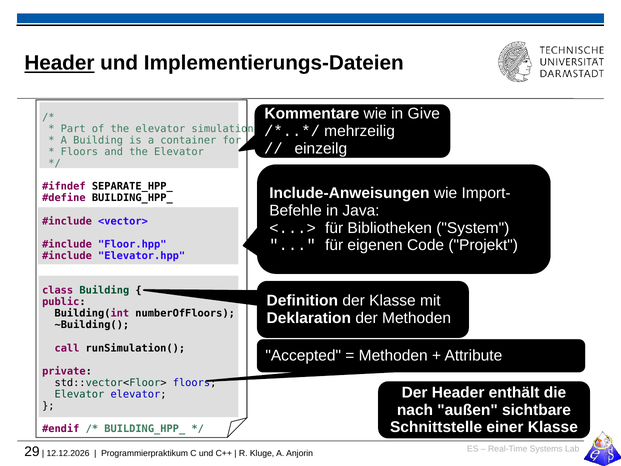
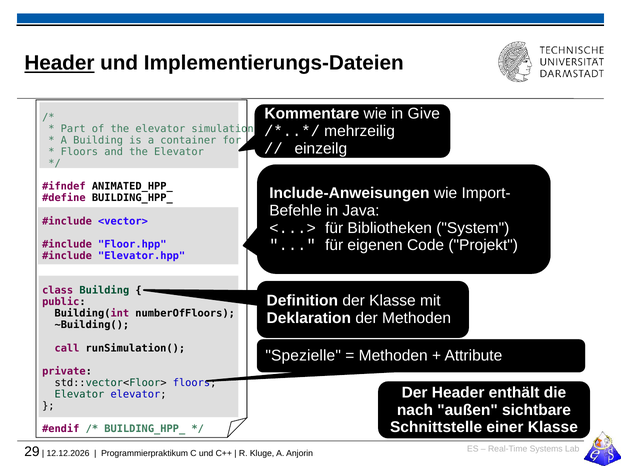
SEPARATE_HPP_: SEPARATE_HPP_ -> ANIMATED_HPP_
Accepted: Accepted -> Spezielle
